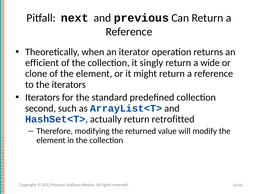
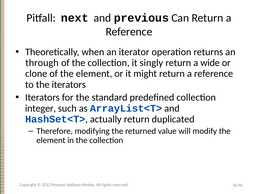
efficient: efficient -> through
second: second -> integer
retrofitted: retrofitted -> duplicated
